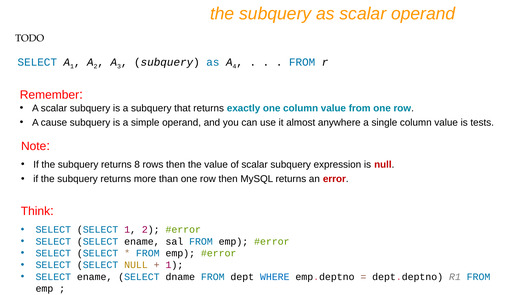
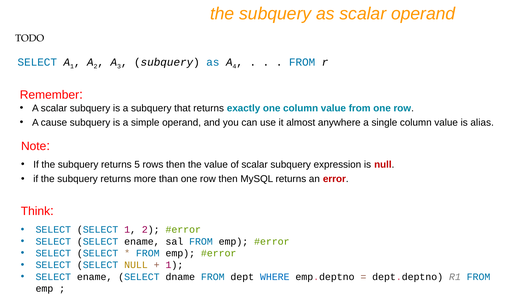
tests: tests -> alias
8: 8 -> 5
